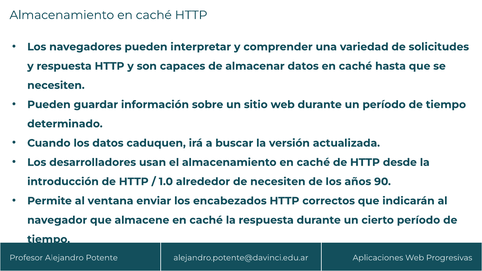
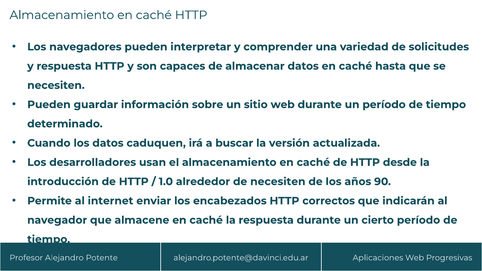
ventana: ventana -> internet
